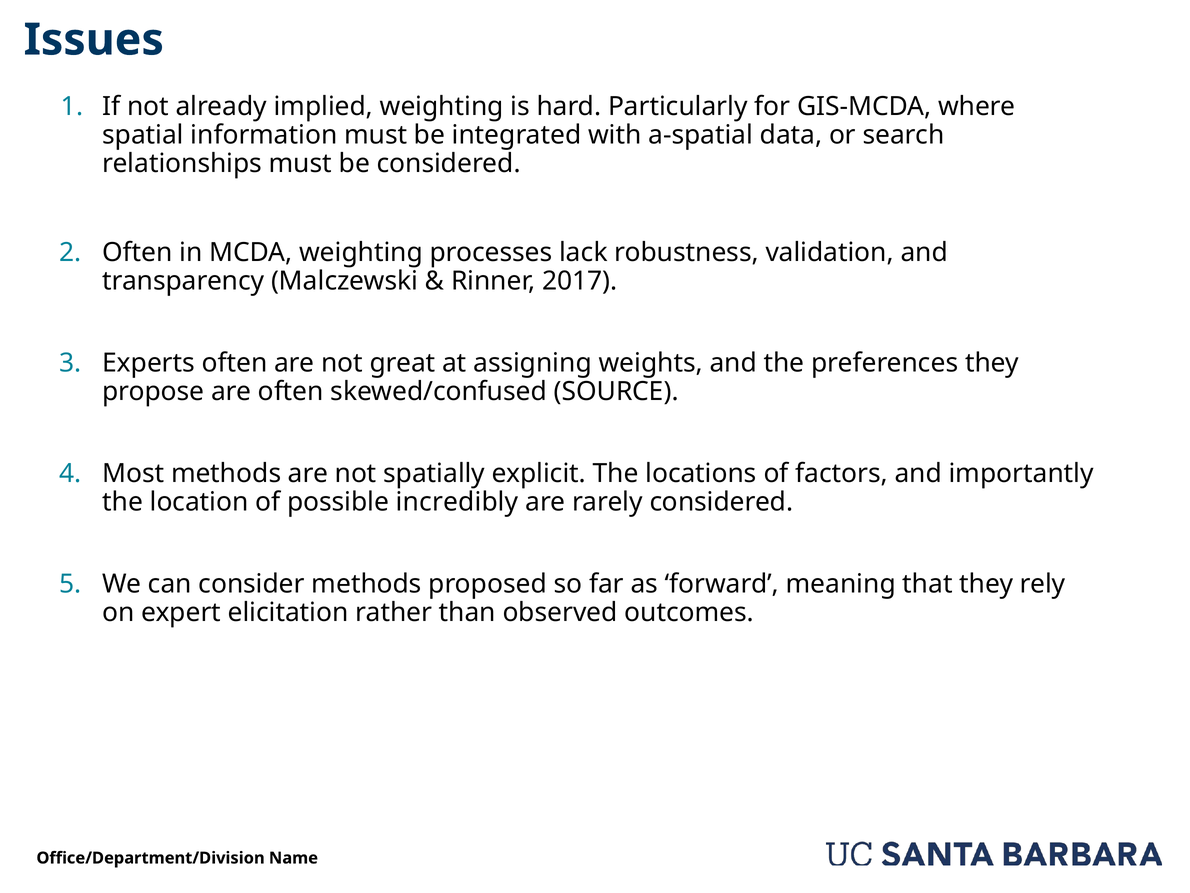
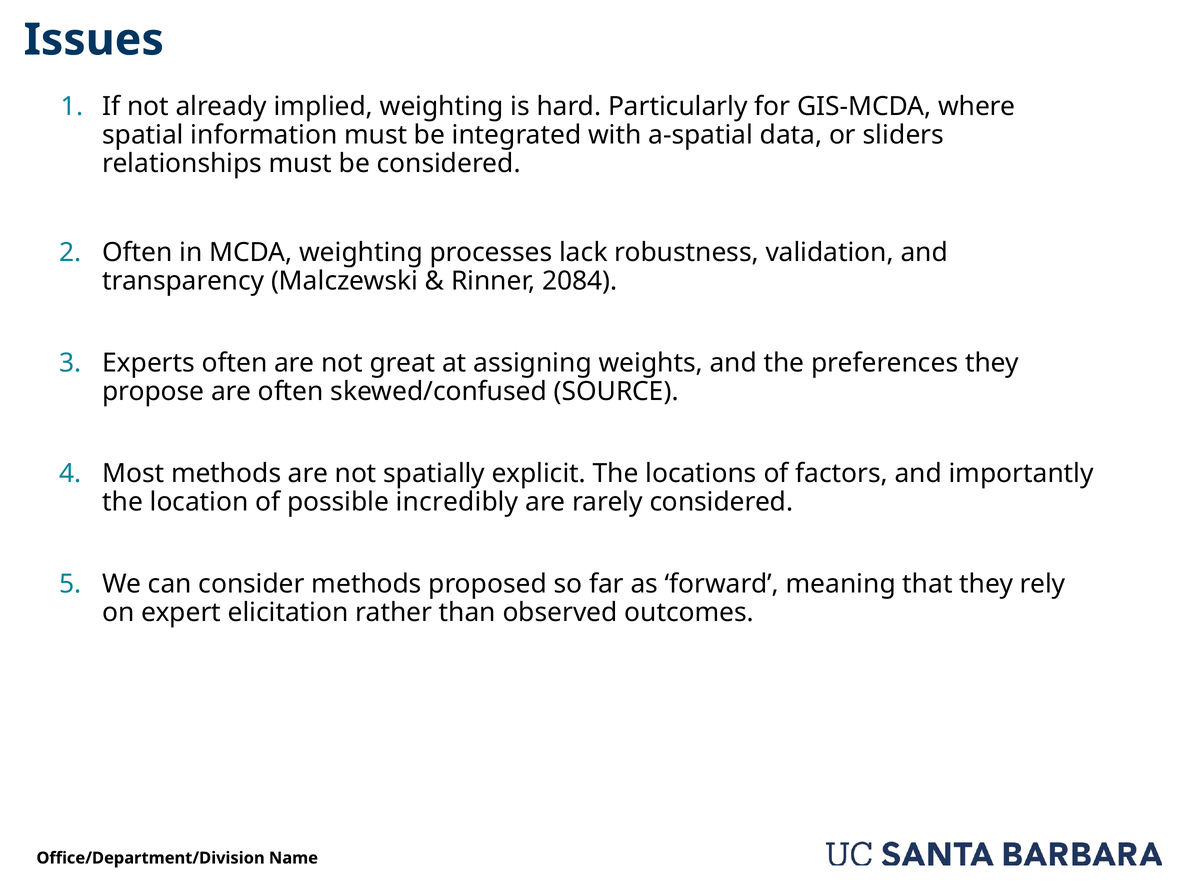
search: search -> sliders
2017: 2017 -> 2084
